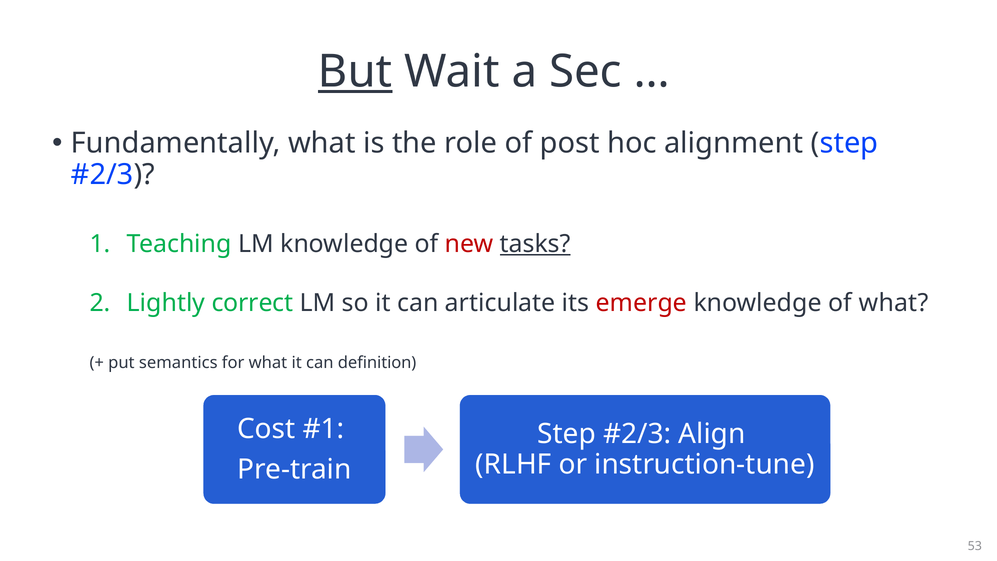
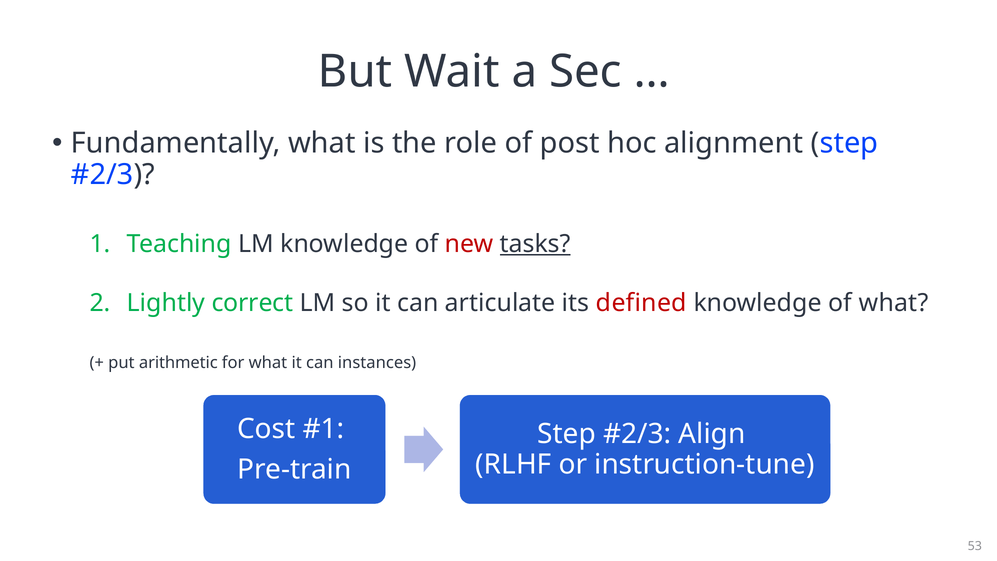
But underline: present -> none
emerge: emerge -> defined
semantics: semantics -> arithmetic
definition: definition -> instances
